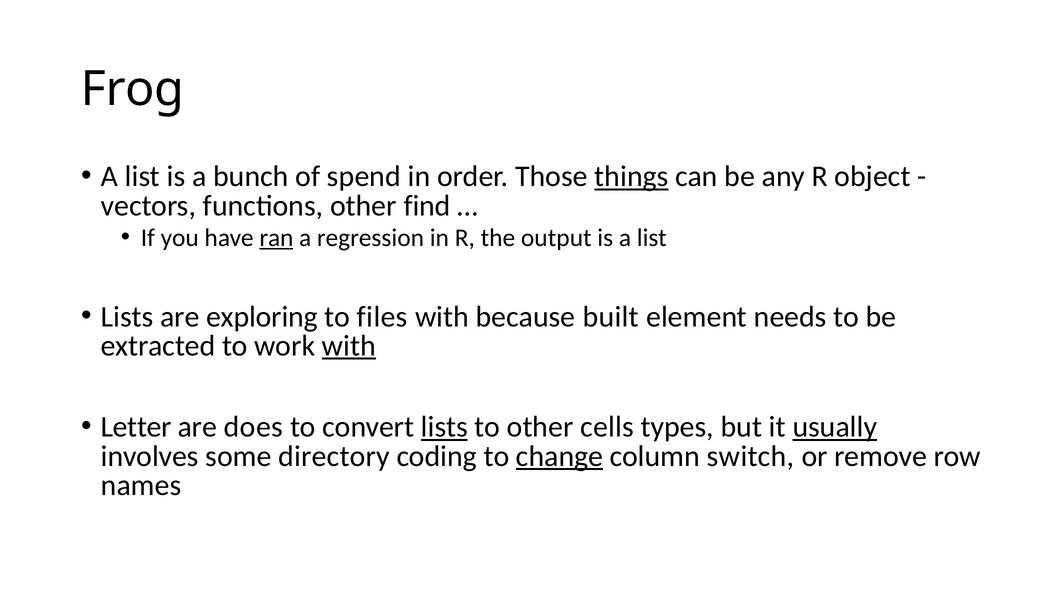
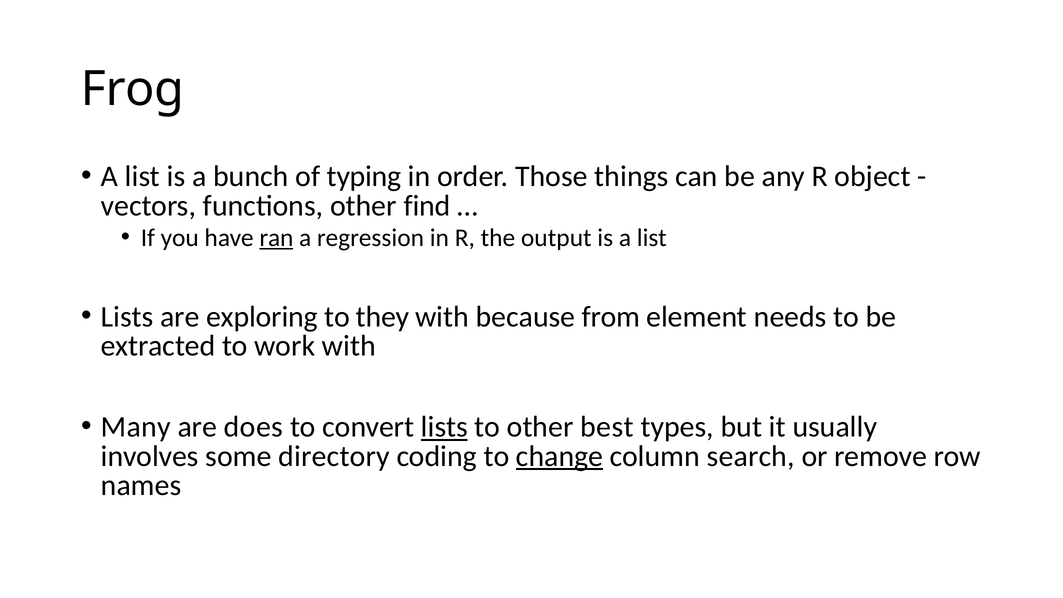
spend: spend -> typing
things underline: present -> none
files: files -> they
built: built -> from
with at (349, 346) underline: present -> none
Letter: Letter -> Many
cells: cells -> best
usually underline: present -> none
switch: switch -> search
